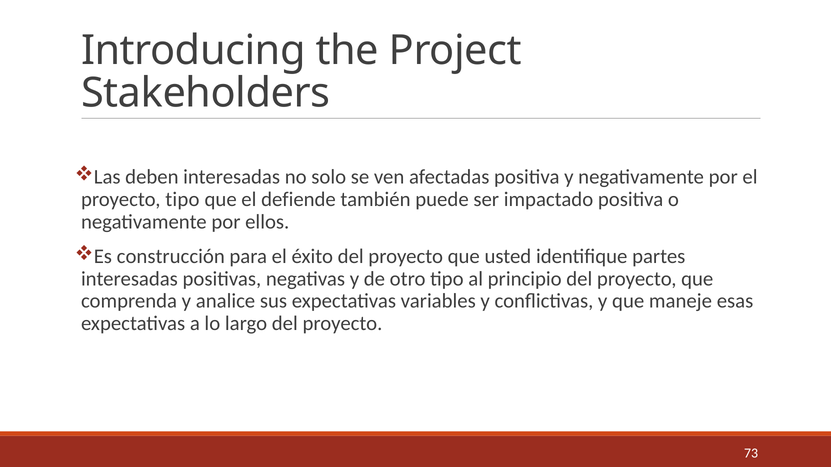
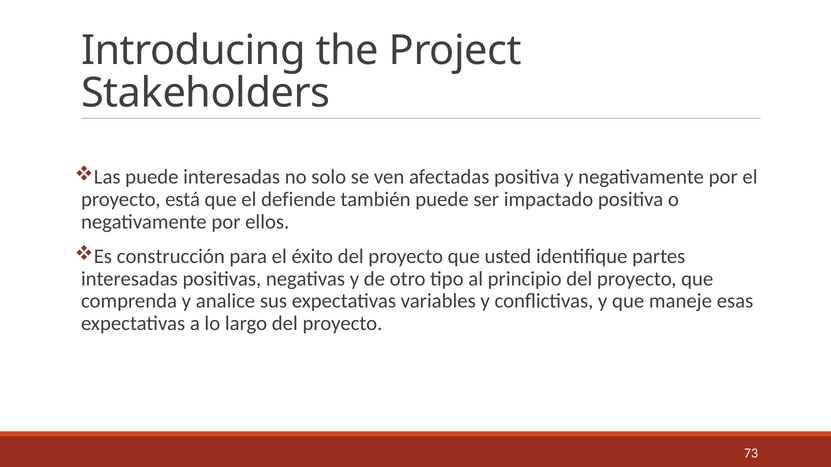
Las deben: deben -> puede
proyecto tipo: tipo -> está
